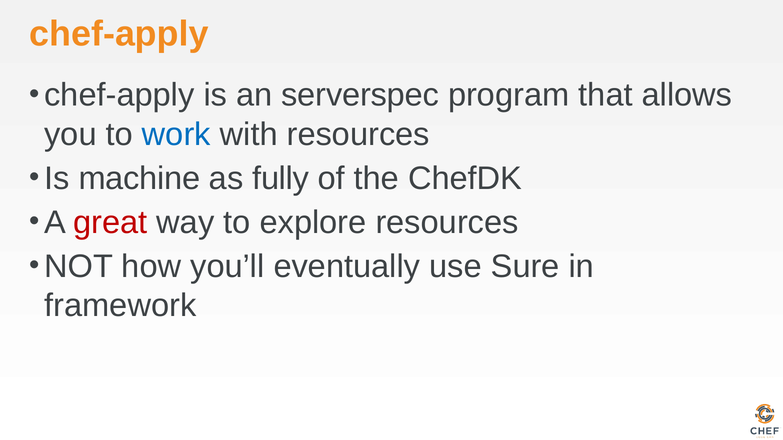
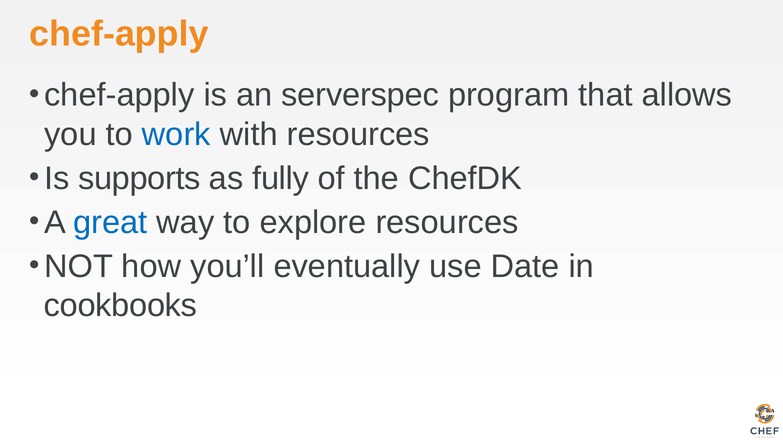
machine: machine -> supports
great colour: red -> blue
Sure: Sure -> Date
framework: framework -> cookbooks
